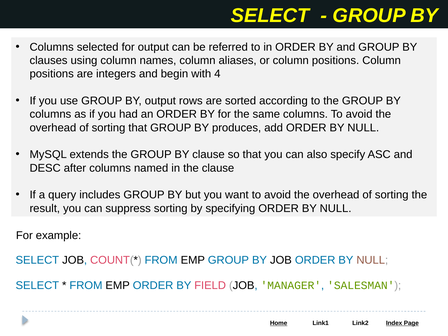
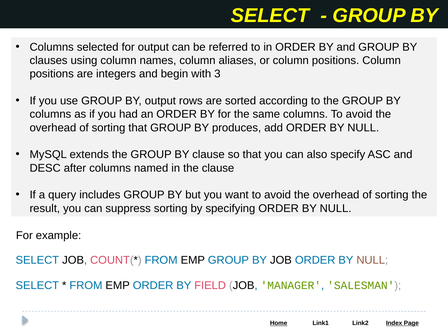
4: 4 -> 3
